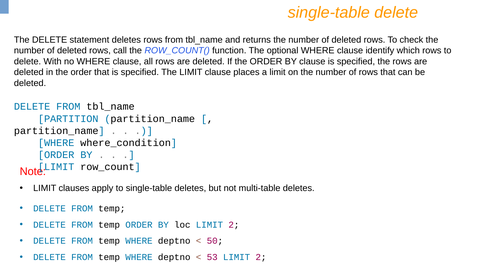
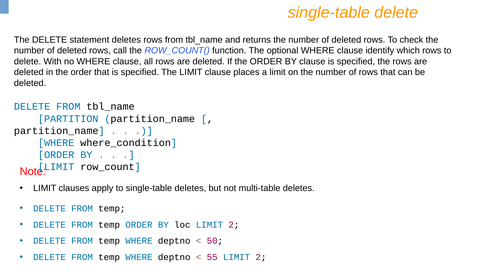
53: 53 -> 55
